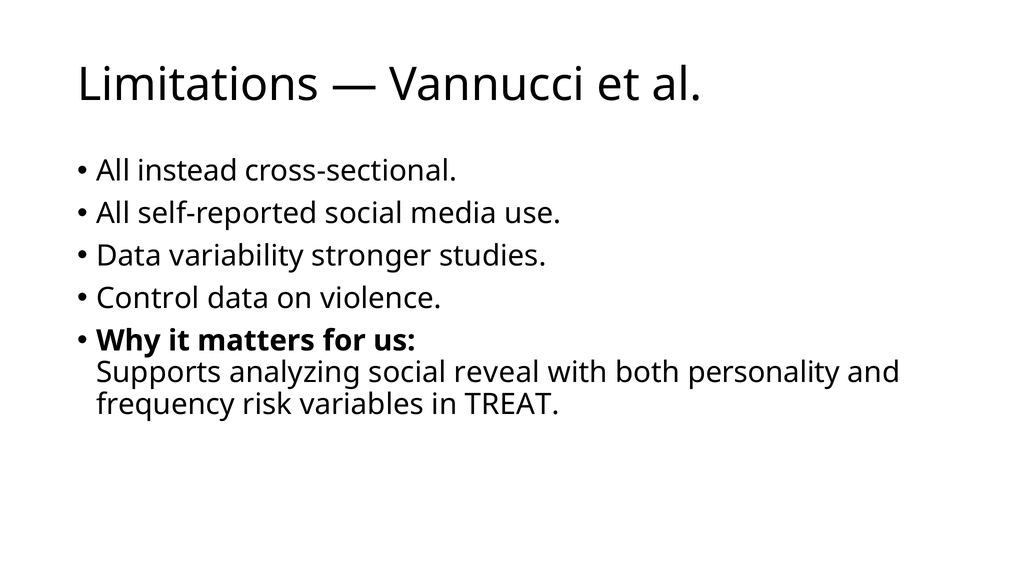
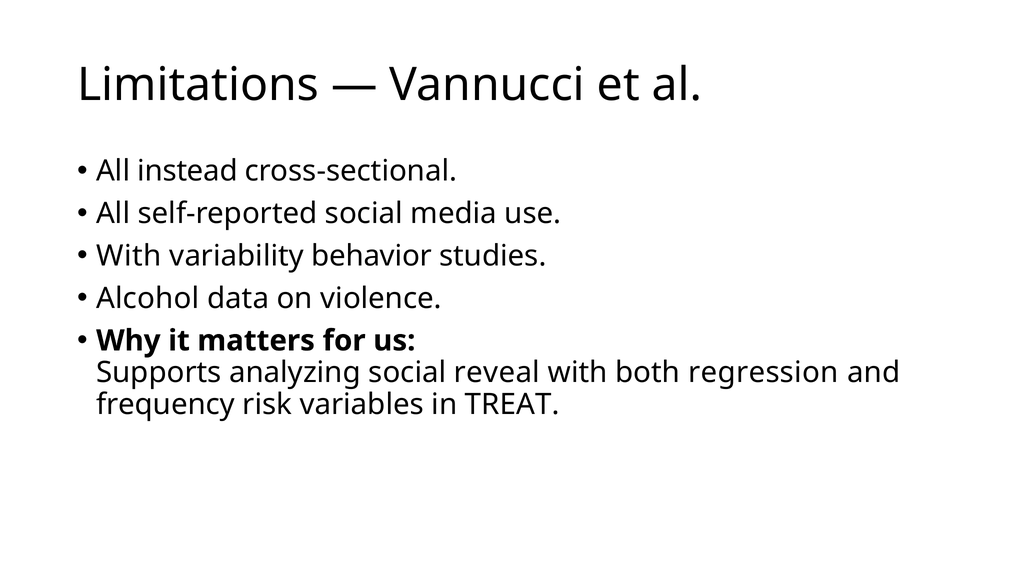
Data at (129, 256): Data -> With
stronger: stronger -> behavior
Control: Control -> Alcohol
personality: personality -> regression
